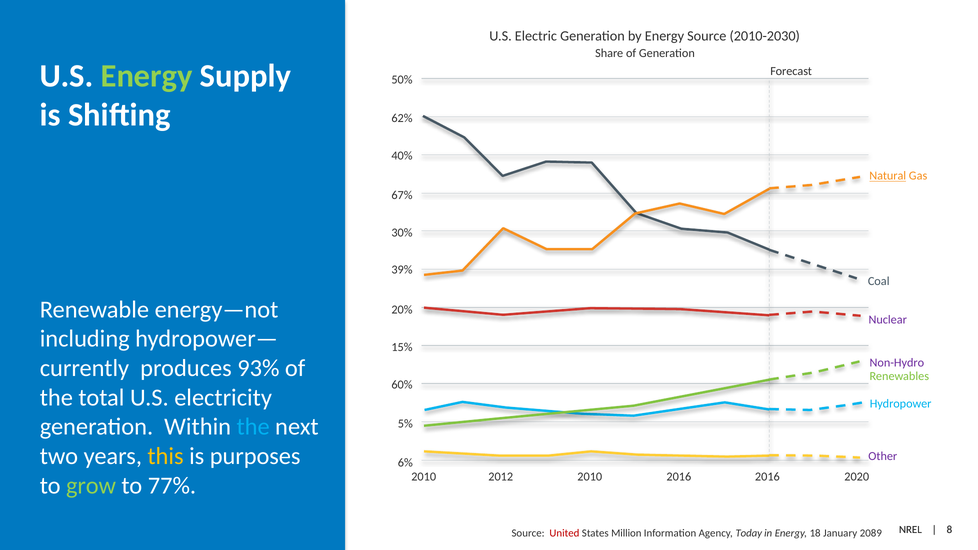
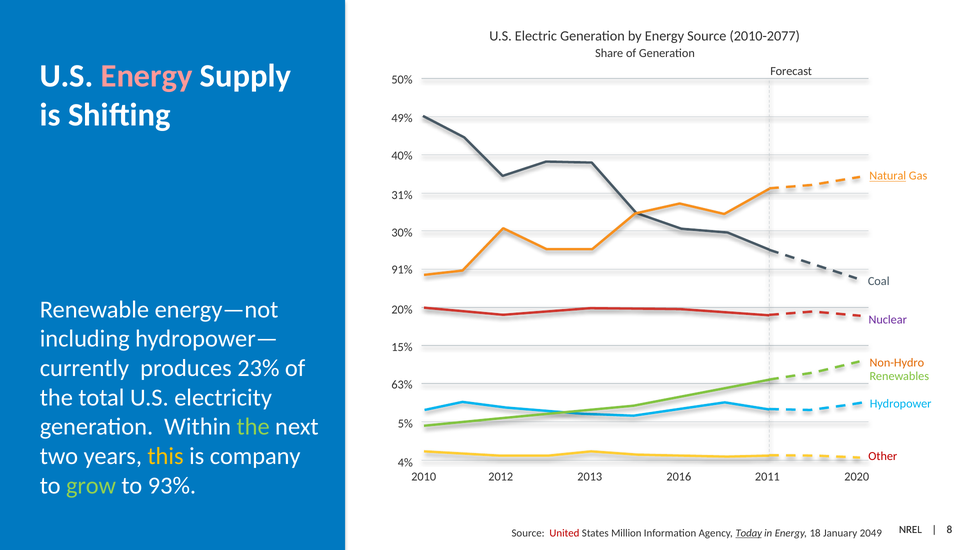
2010-2030: 2010-2030 -> 2010-2077
Energy at (147, 76) colour: light green -> pink
62%: 62% -> 49%
67%: 67% -> 31%
39%: 39% -> 91%
Non-Hydro colour: purple -> orange
93%: 93% -> 23%
60%: 60% -> 63%
the at (253, 427) colour: light blue -> light green
purposes: purposes -> company
Other colour: purple -> red
6%: 6% -> 4%
2012 2010: 2010 -> 2013
2016 2016: 2016 -> 2011
77%: 77% -> 93%
Today underline: none -> present
2089: 2089 -> 2049
